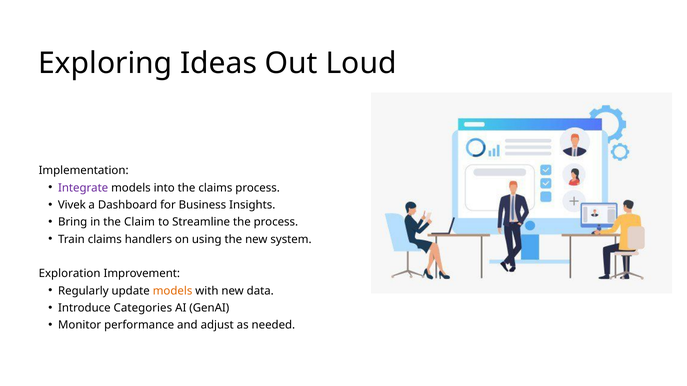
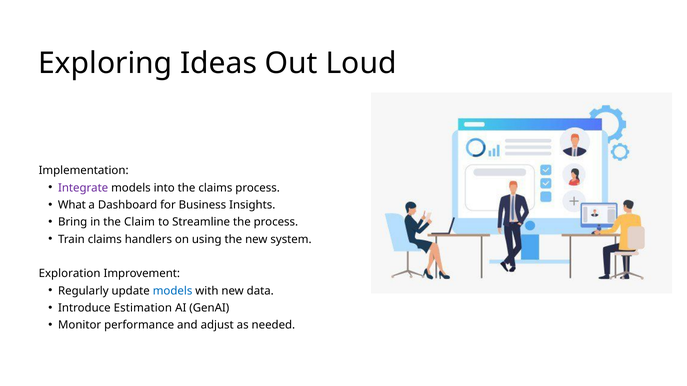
Vivek: Vivek -> What
models at (173, 291) colour: orange -> blue
Categories: Categories -> Estimation
